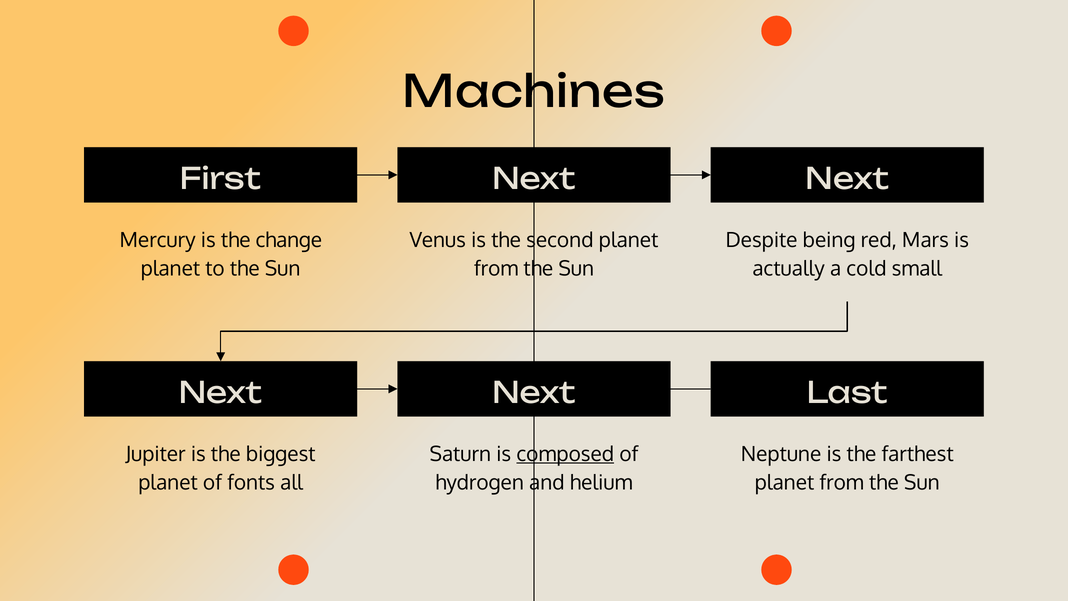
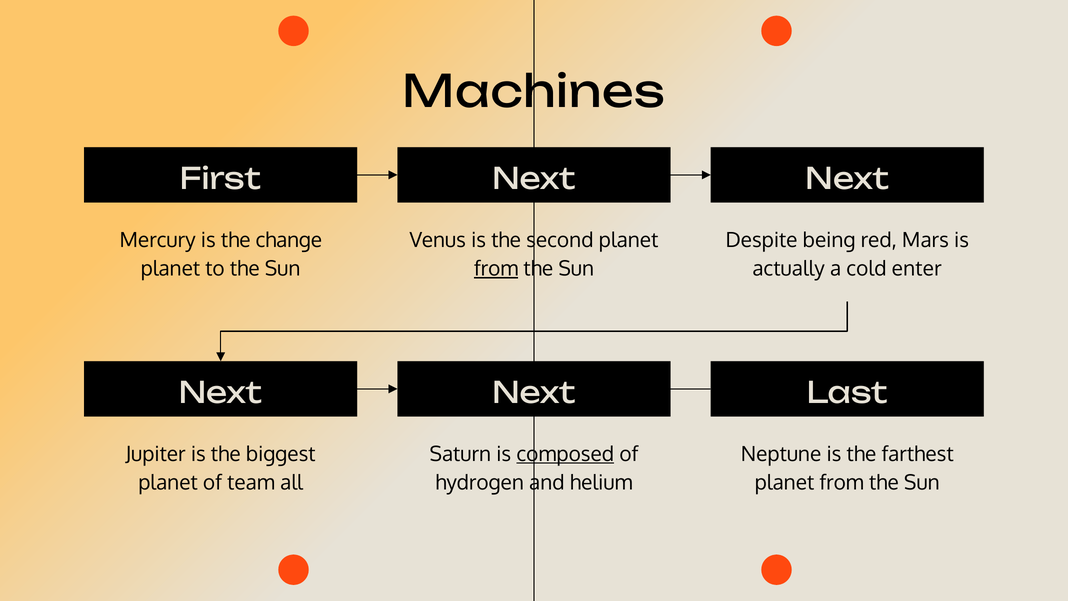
from at (496, 269) underline: none -> present
small: small -> enter
fonts: fonts -> team
